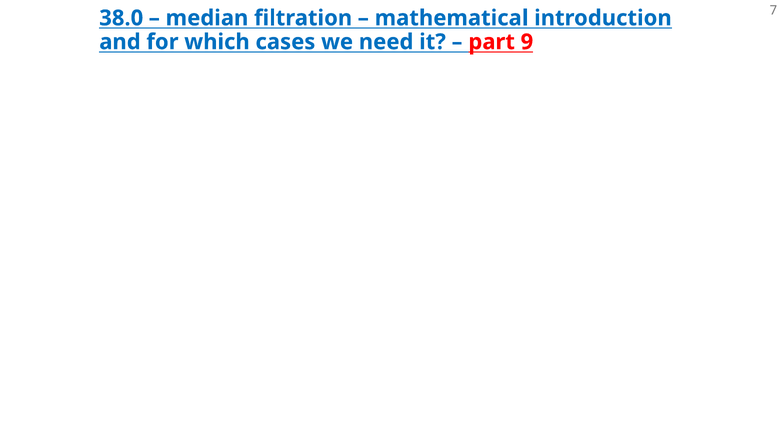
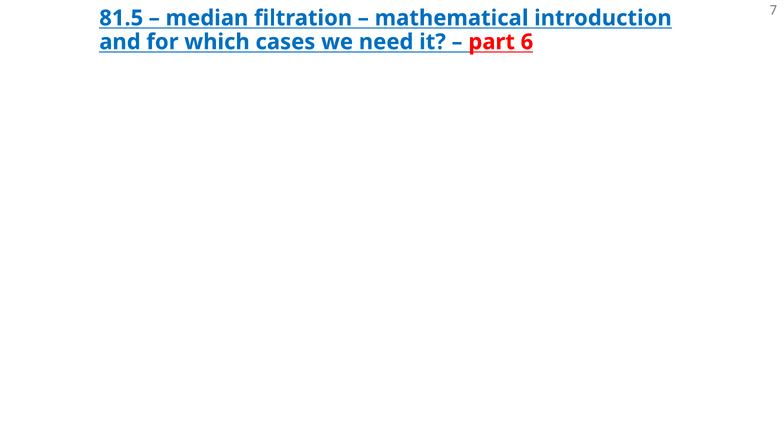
38.0: 38.0 -> 81.5
9: 9 -> 6
